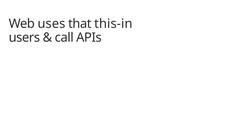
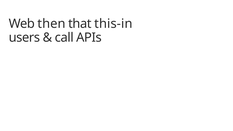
uses: uses -> then
